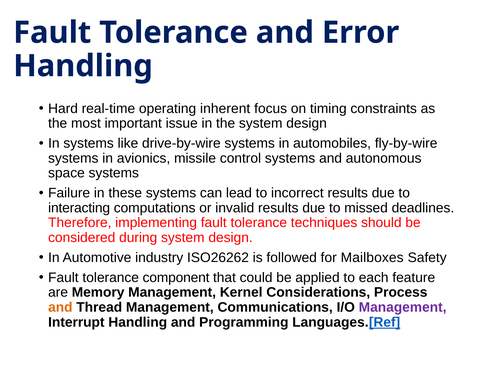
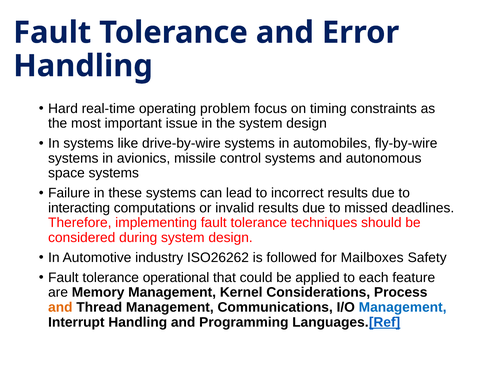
inherent: inherent -> problem
component: component -> operational
Management at (403, 307) colour: purple -> blue
